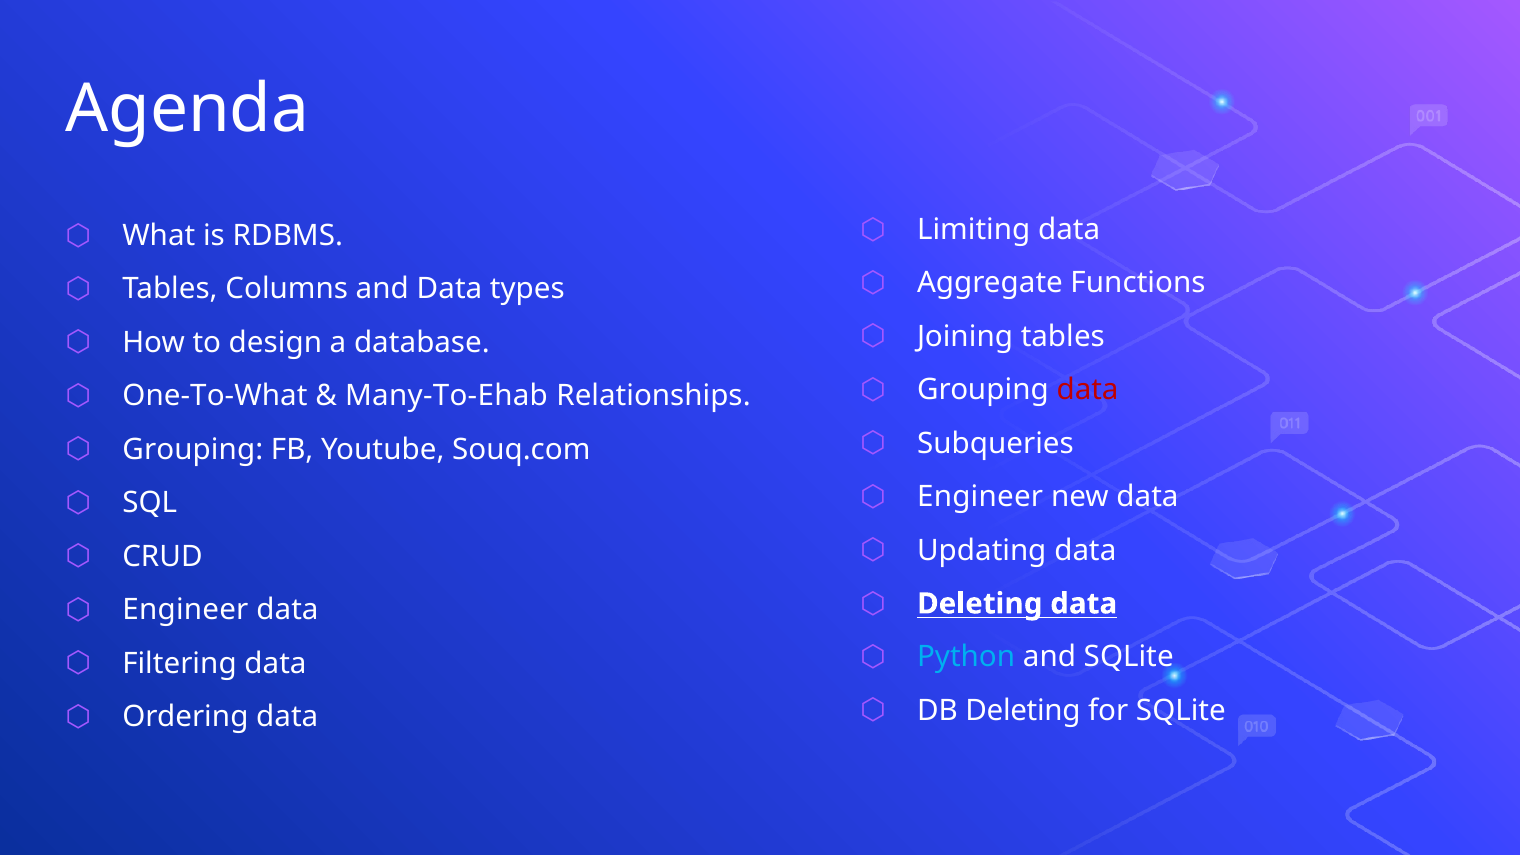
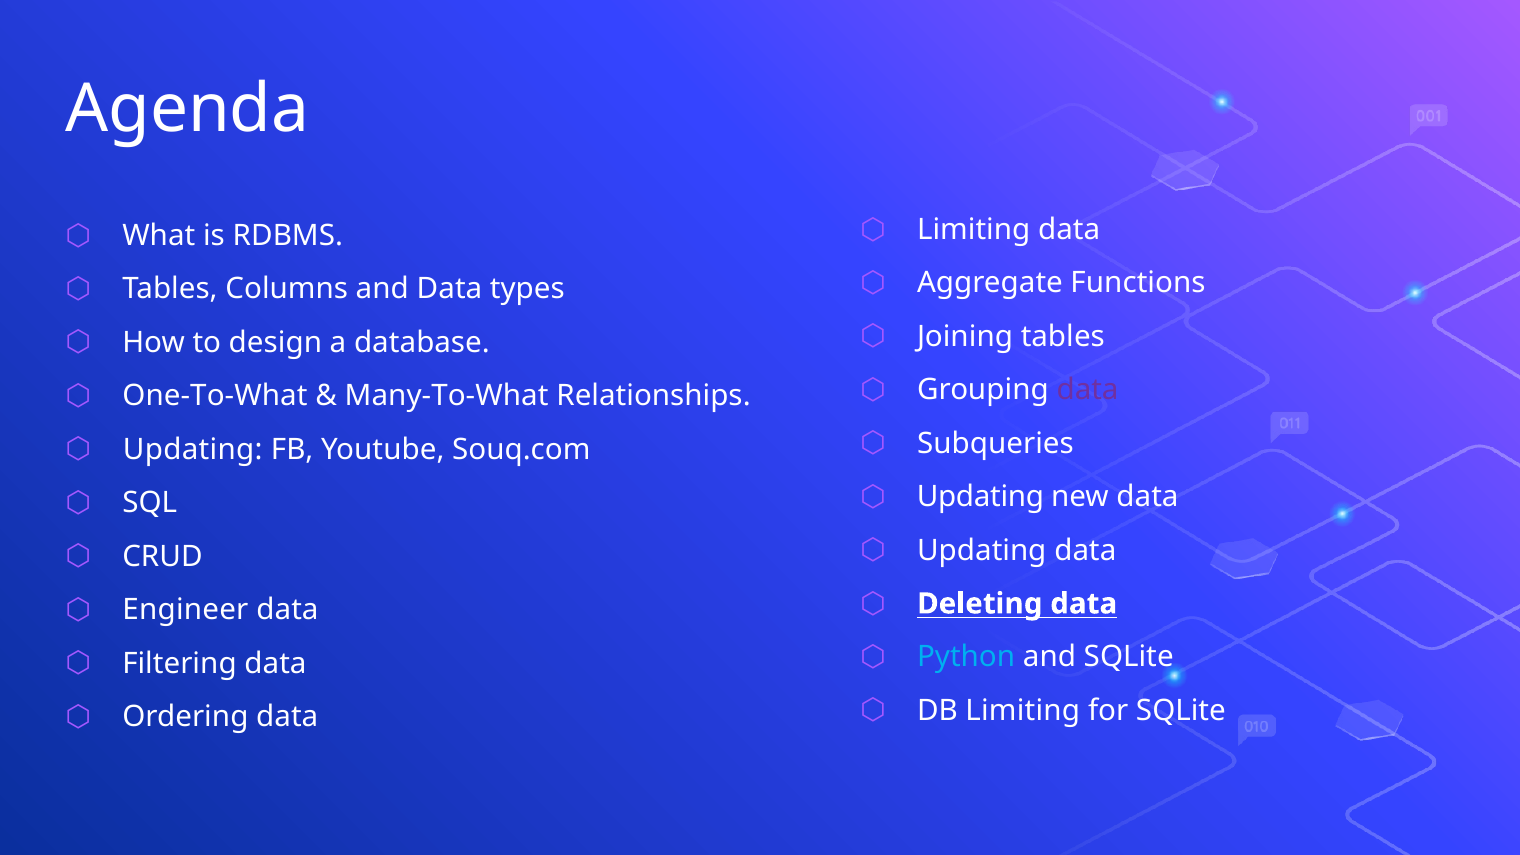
data at (1088, 390) colour: red -> purple
Many-To-Ehab: Many-To-Ehab -> Many-To-What
Grouping at (193, 450): Grouping -> Updating
Engineer at (980, 497): Engineer -> Updating
DB Deleting: Deleting -> Limiting
